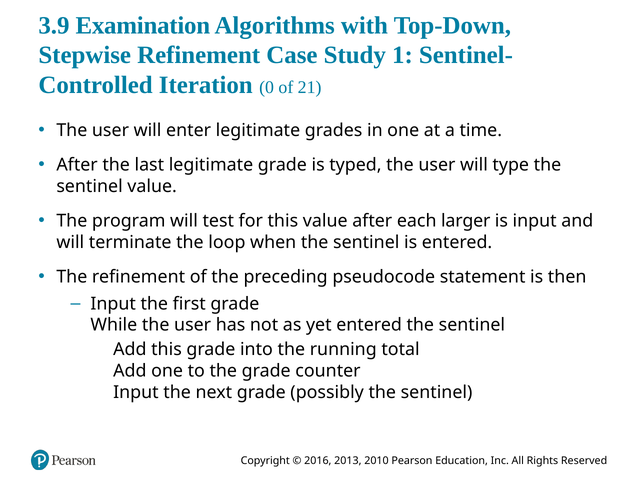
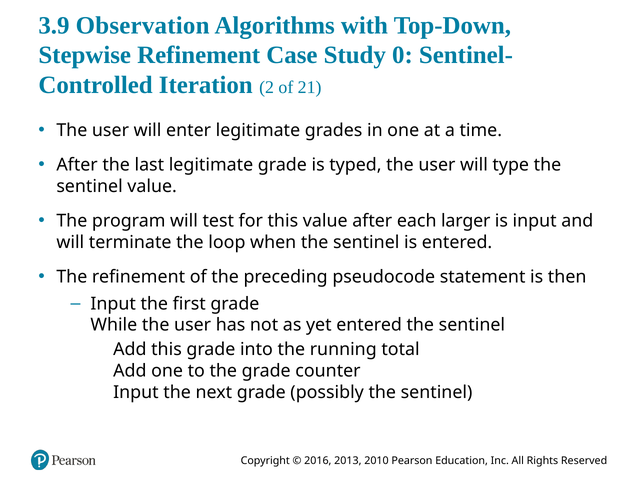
Examination: Examination -> Observation
1: 1 -> 0
0: 0 -> 2
